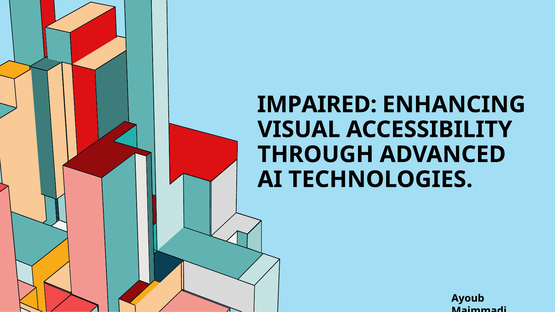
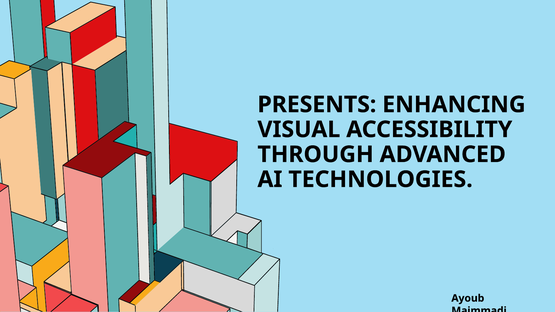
IMPAIRED: IMPAIRED -> PRESENTS
